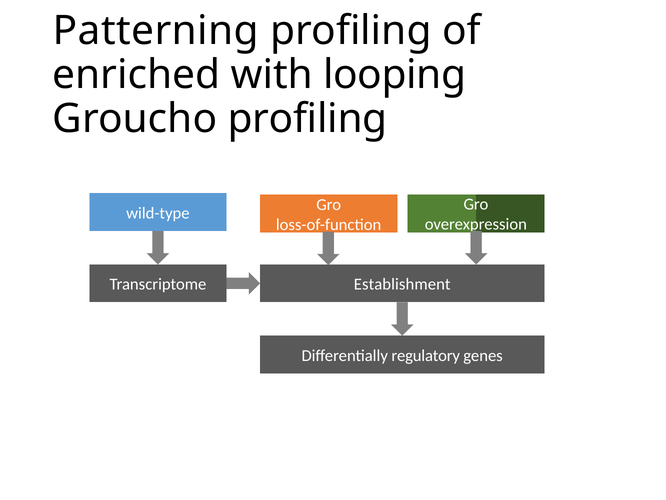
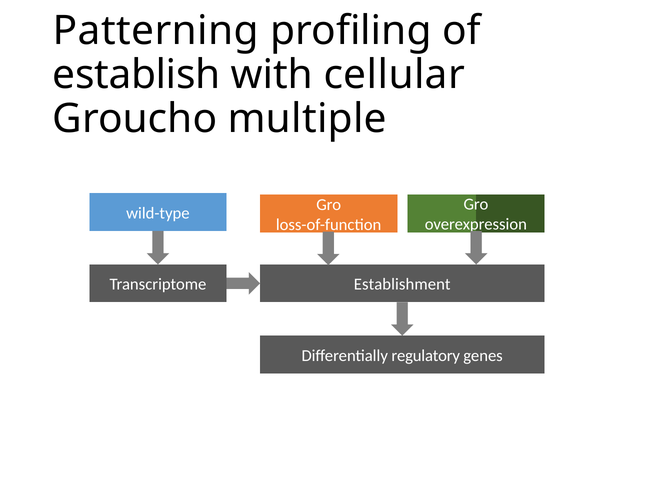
enriched: enriched -> establish
looping: looping -> cellular
Groucho profiling: profiling -> multiple
